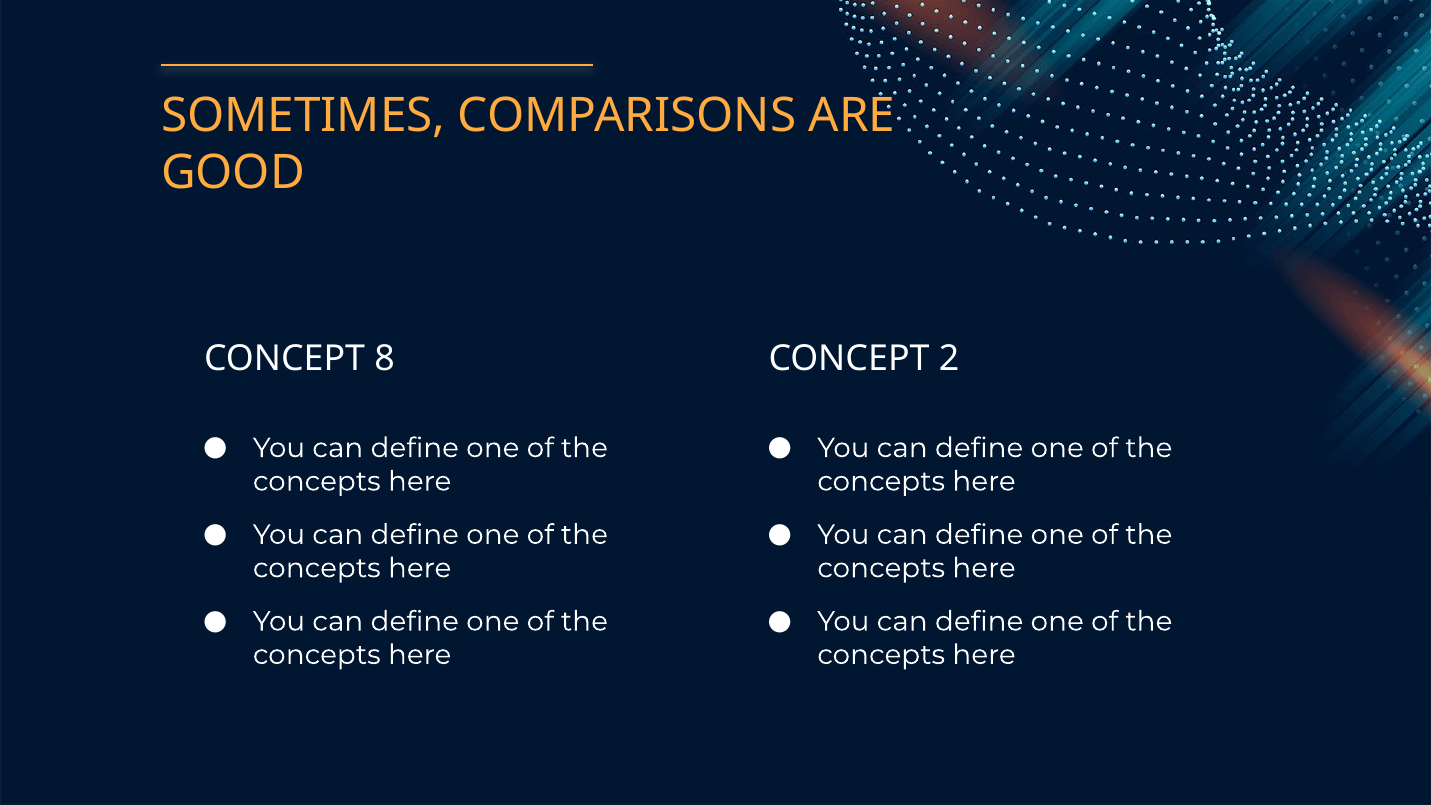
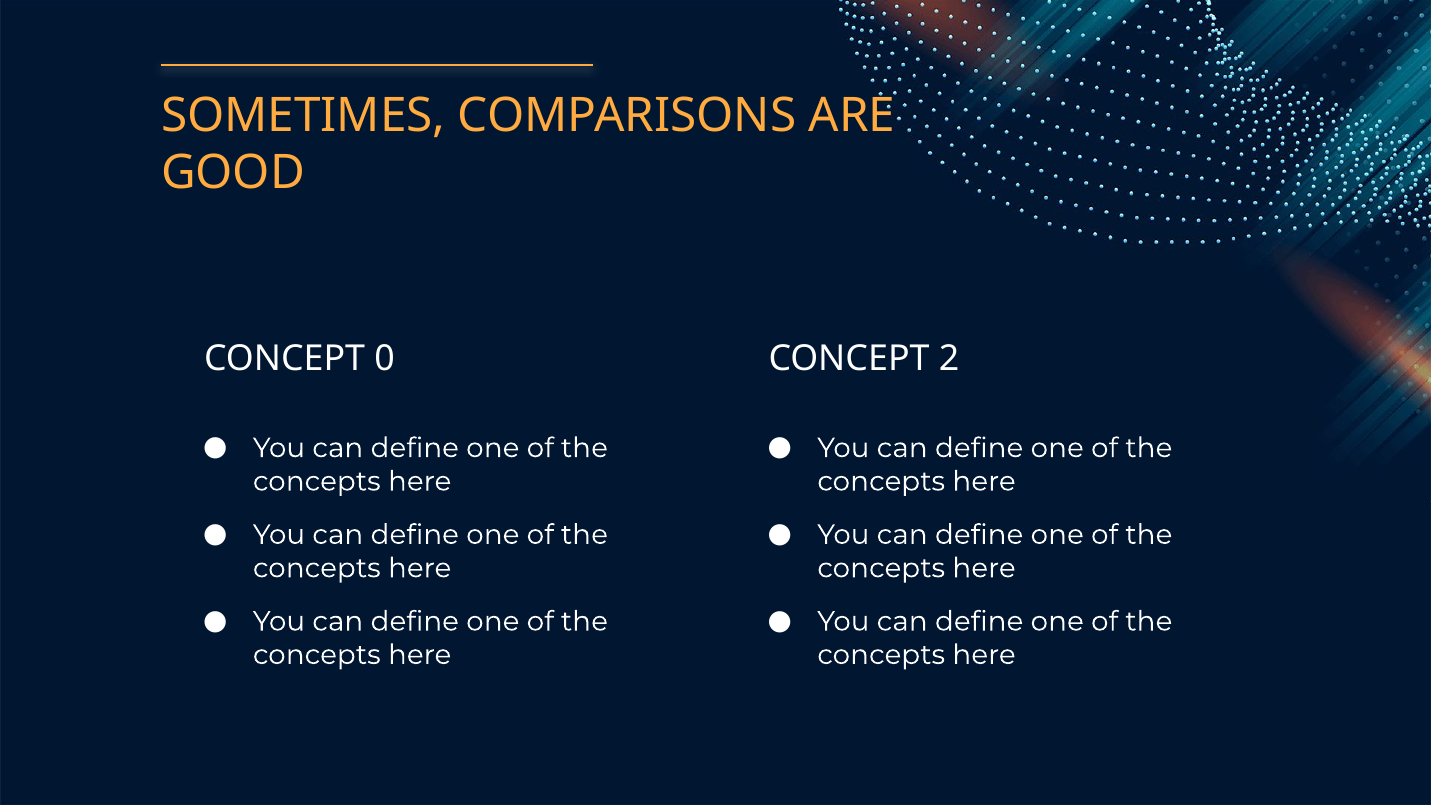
8: 8 -> 0
